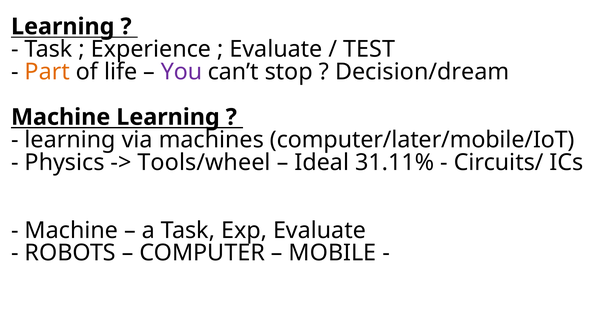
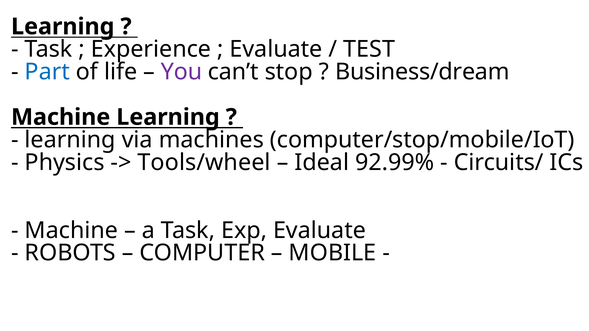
Part colour: orange -> blue
Decision/dream: Decision/dream -> Business/dream
computer/later/mobile/IoT: computer/later/mobile/IoT -> computer/stop/mobile/IoT
31.11%: 31.11% -> 92.99%
